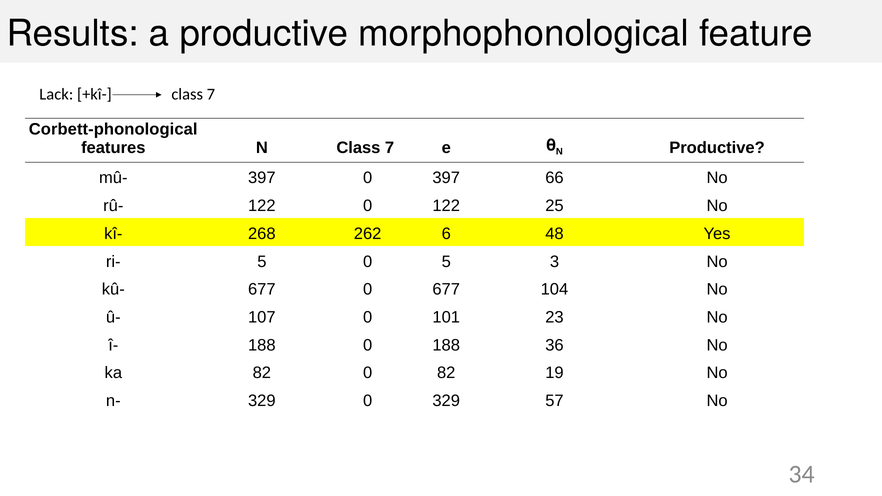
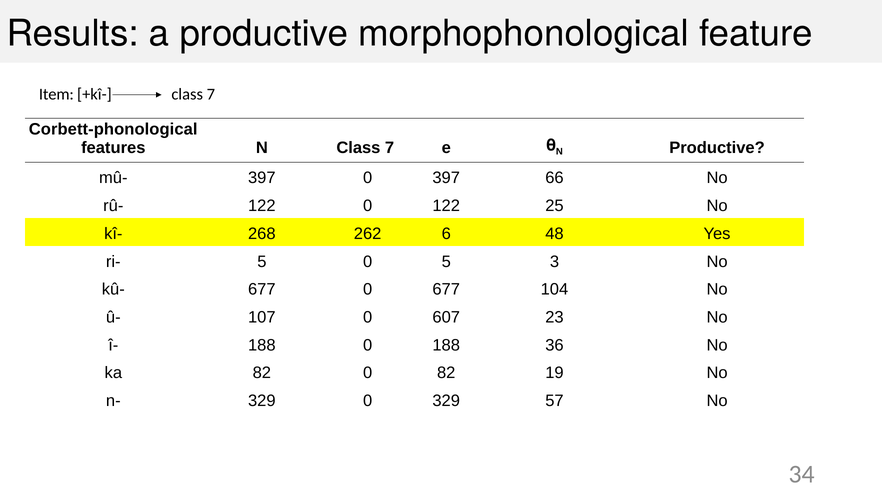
Lack: Lack -> Item
101: 101 -> 607
